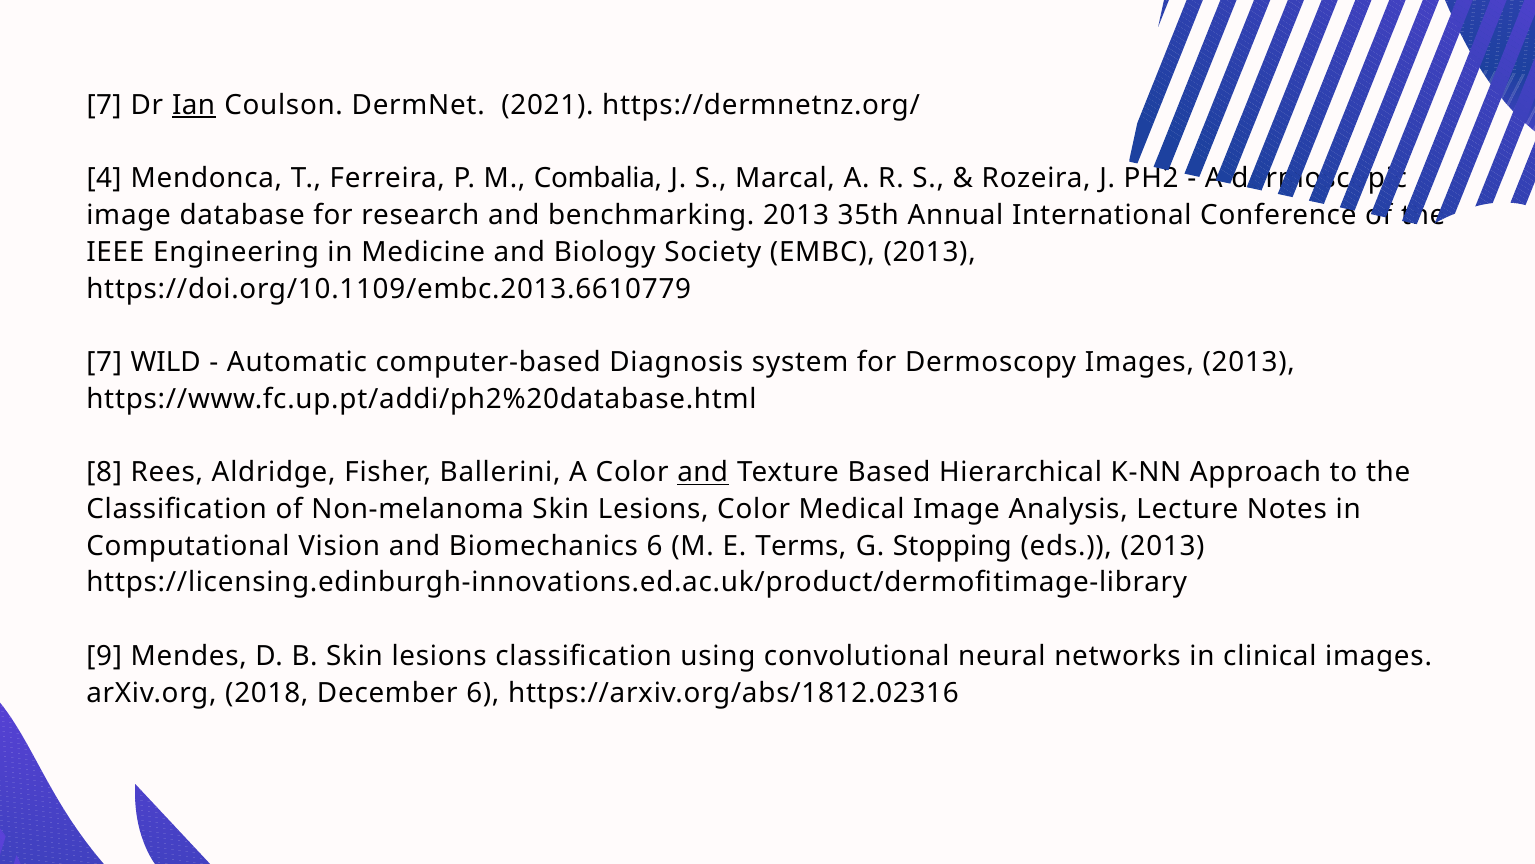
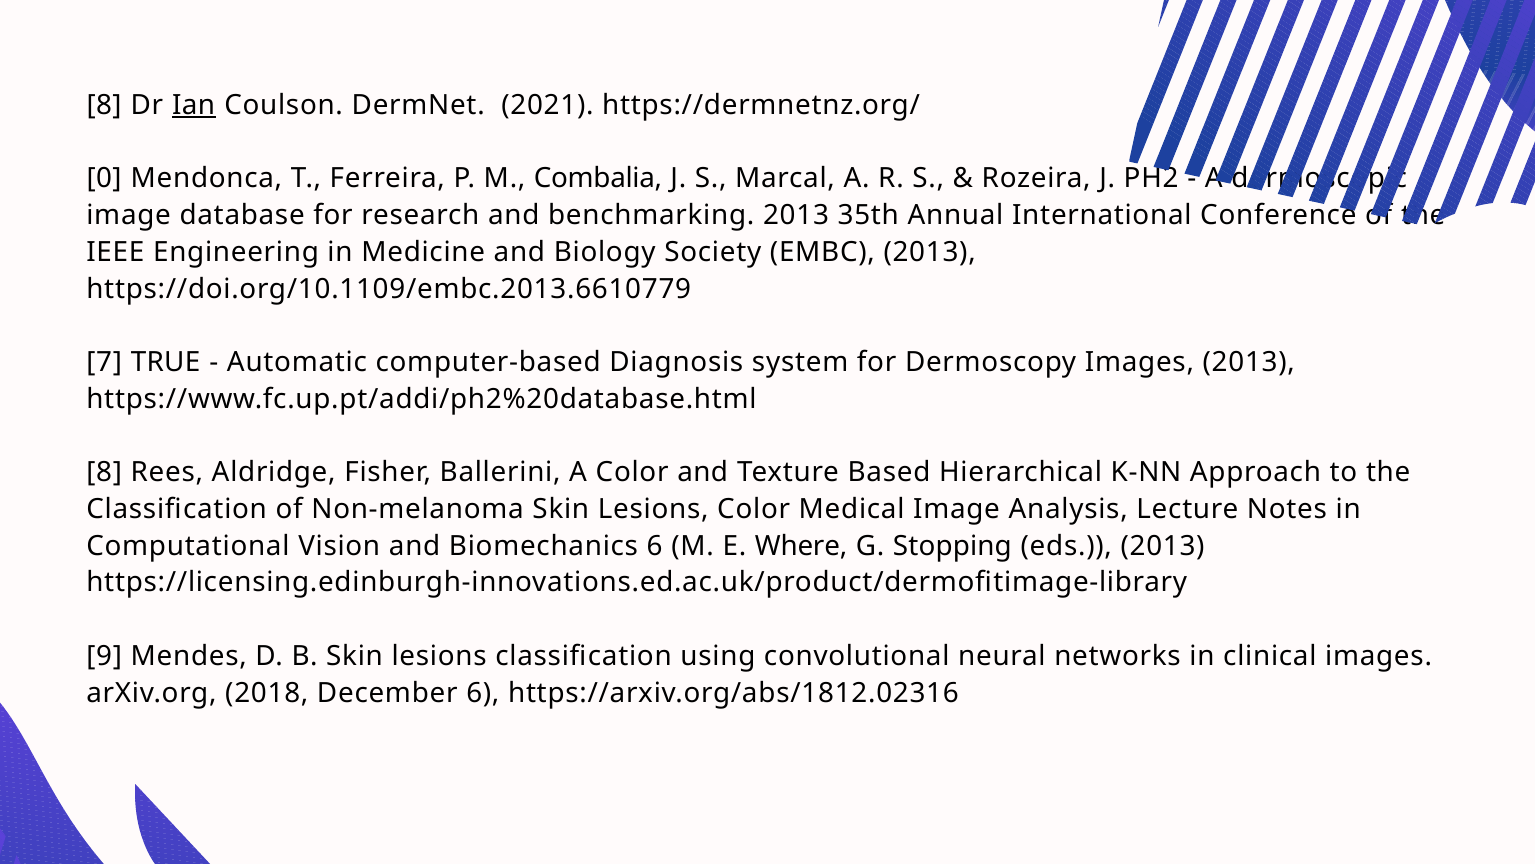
7 at (104, 105): 7 -> 8
4: 4 -> 0
WILD: WILD -> TRUE
and at (703, 472) underline: present -> none
Terms: Terms -> Where
